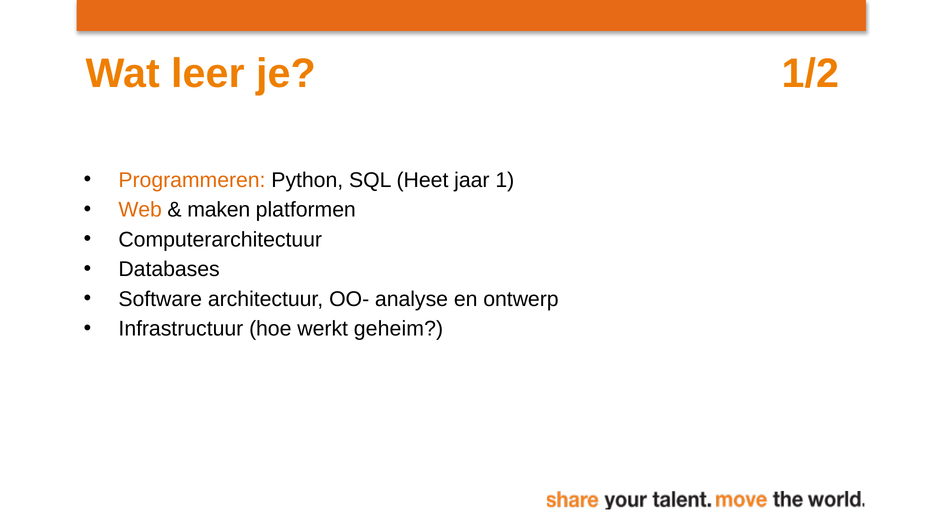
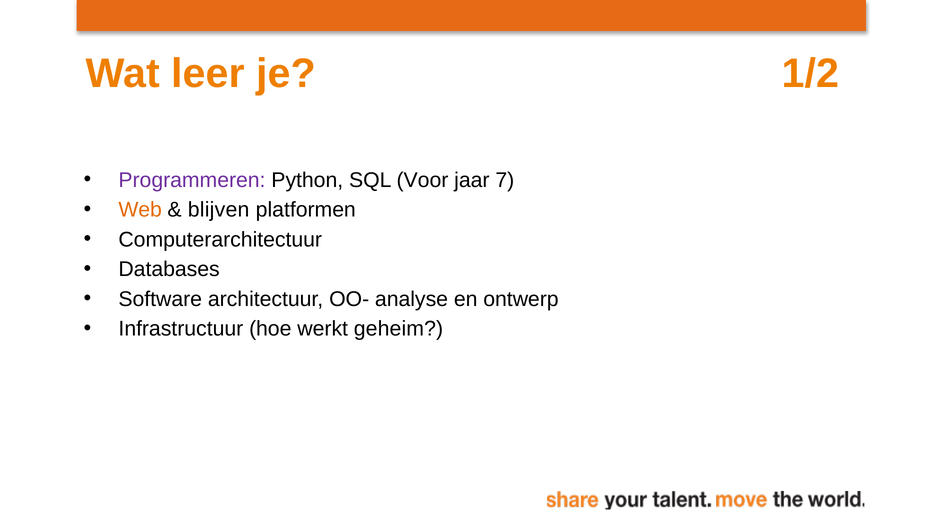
Programmeren colour: orange -> purple
Heet: Heet -> Voor
1: 1 -> 7
maken: maken -> blijven
